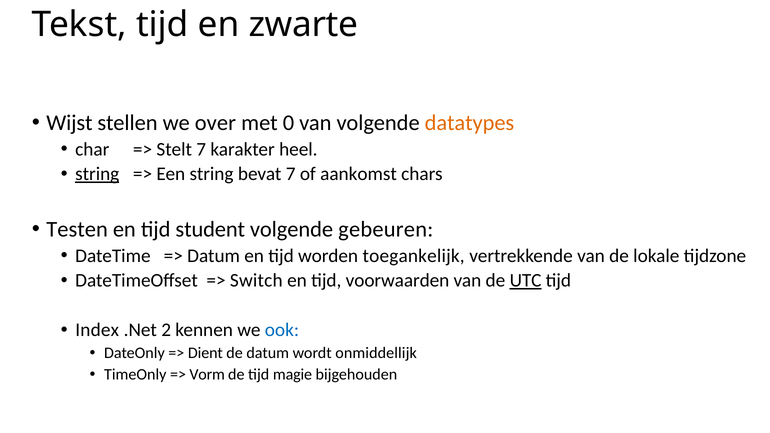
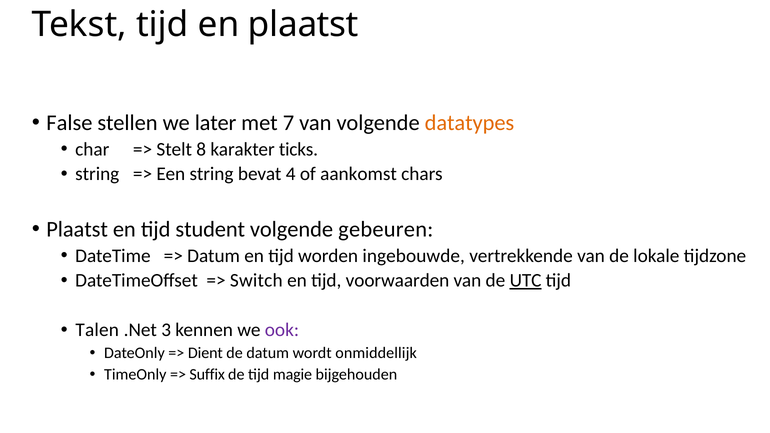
en zwarte: zwarte -> plaatst
Wijst: Wijst -> False
over: over -> later
0: 0 -> 7
Stelt 7: 7 -> 8
heel: heel -> ticks
string at (97, 174) underline: present -> none
bevat 7: 7 -> 4
Testen at (77, 229): Testen -> Plaatst
toegankelijk: toegankelijk -> ingebouwde
Index: Index -> Talen
2: 2 -> 3
ook colour: blue -> purple
Vorm: Vorm -> Suffix
